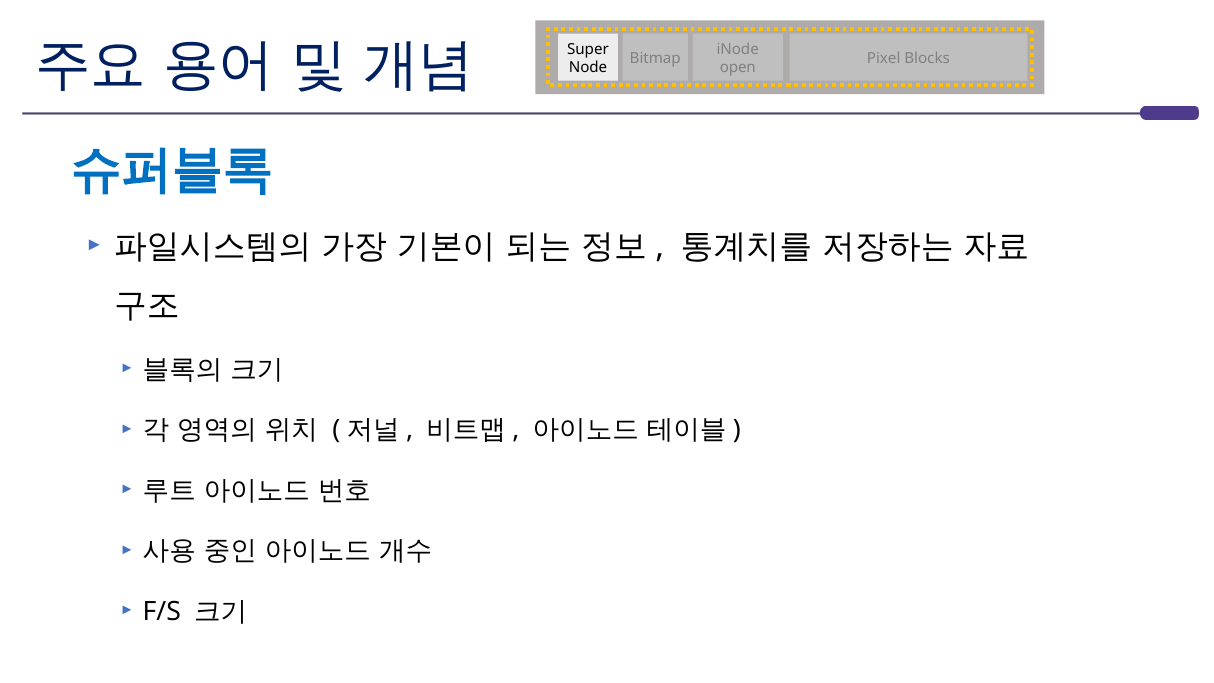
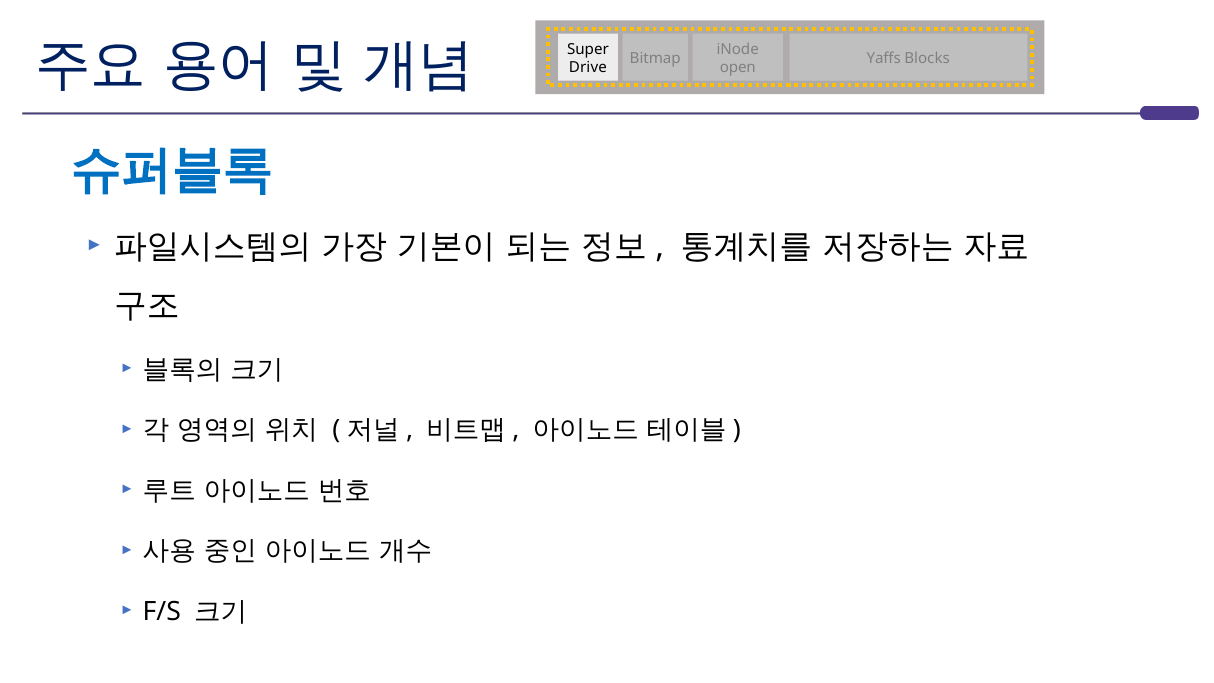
Pixel: Pixel -> Yaffs
Node: Node -> Drive
